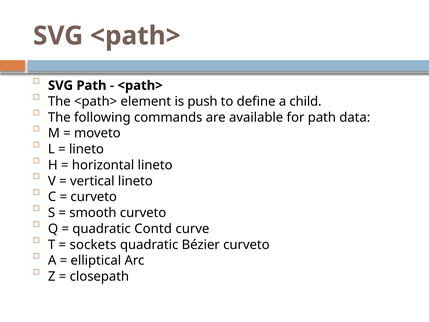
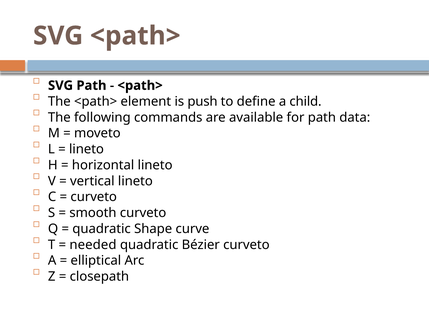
Contd: Contd -> Shape
sockets: sockets -> needed
